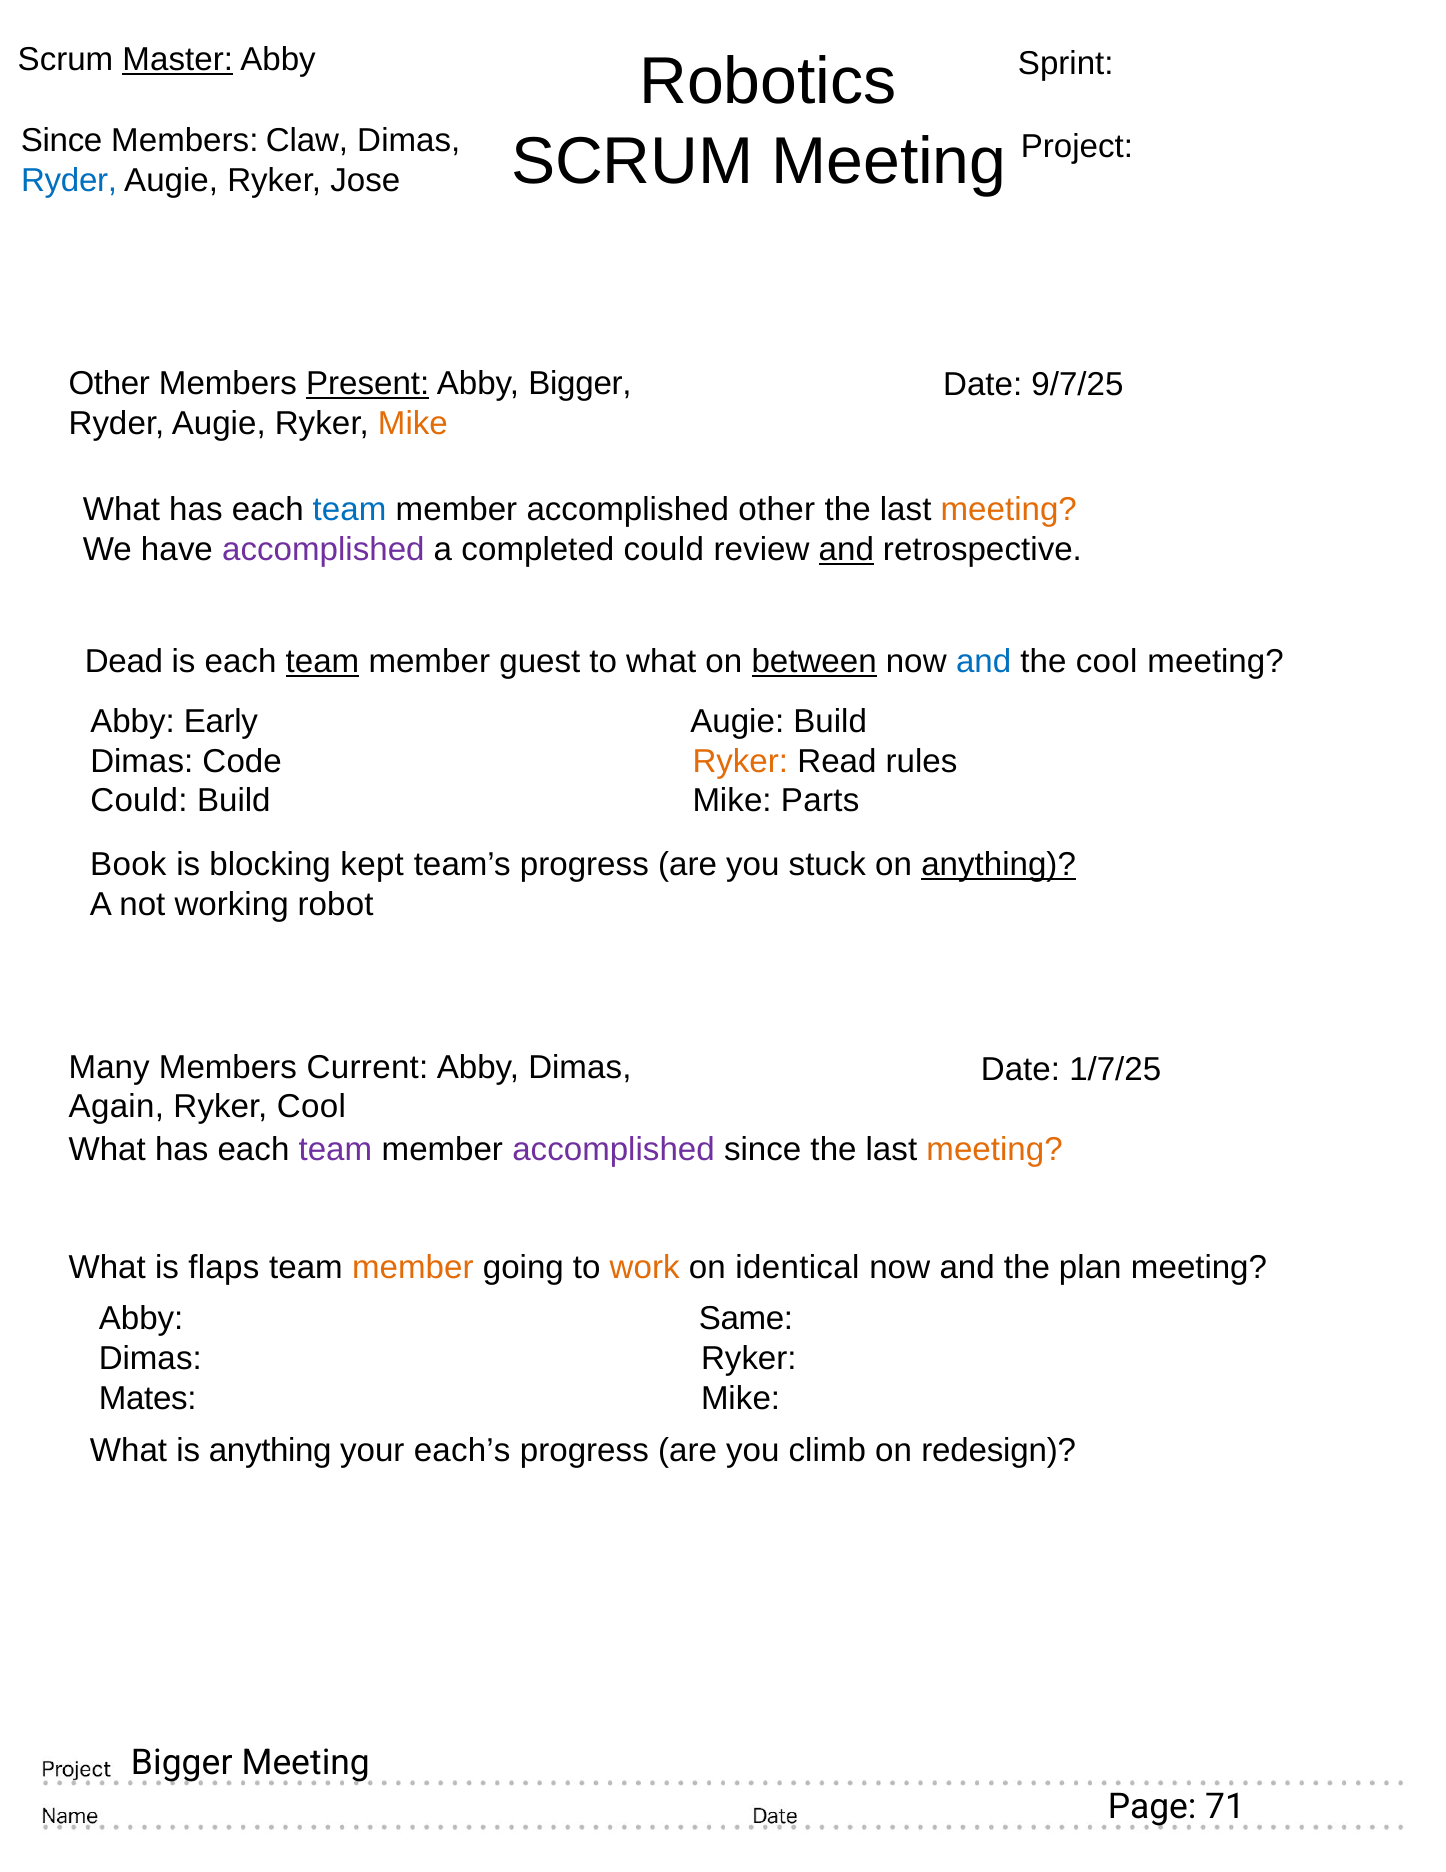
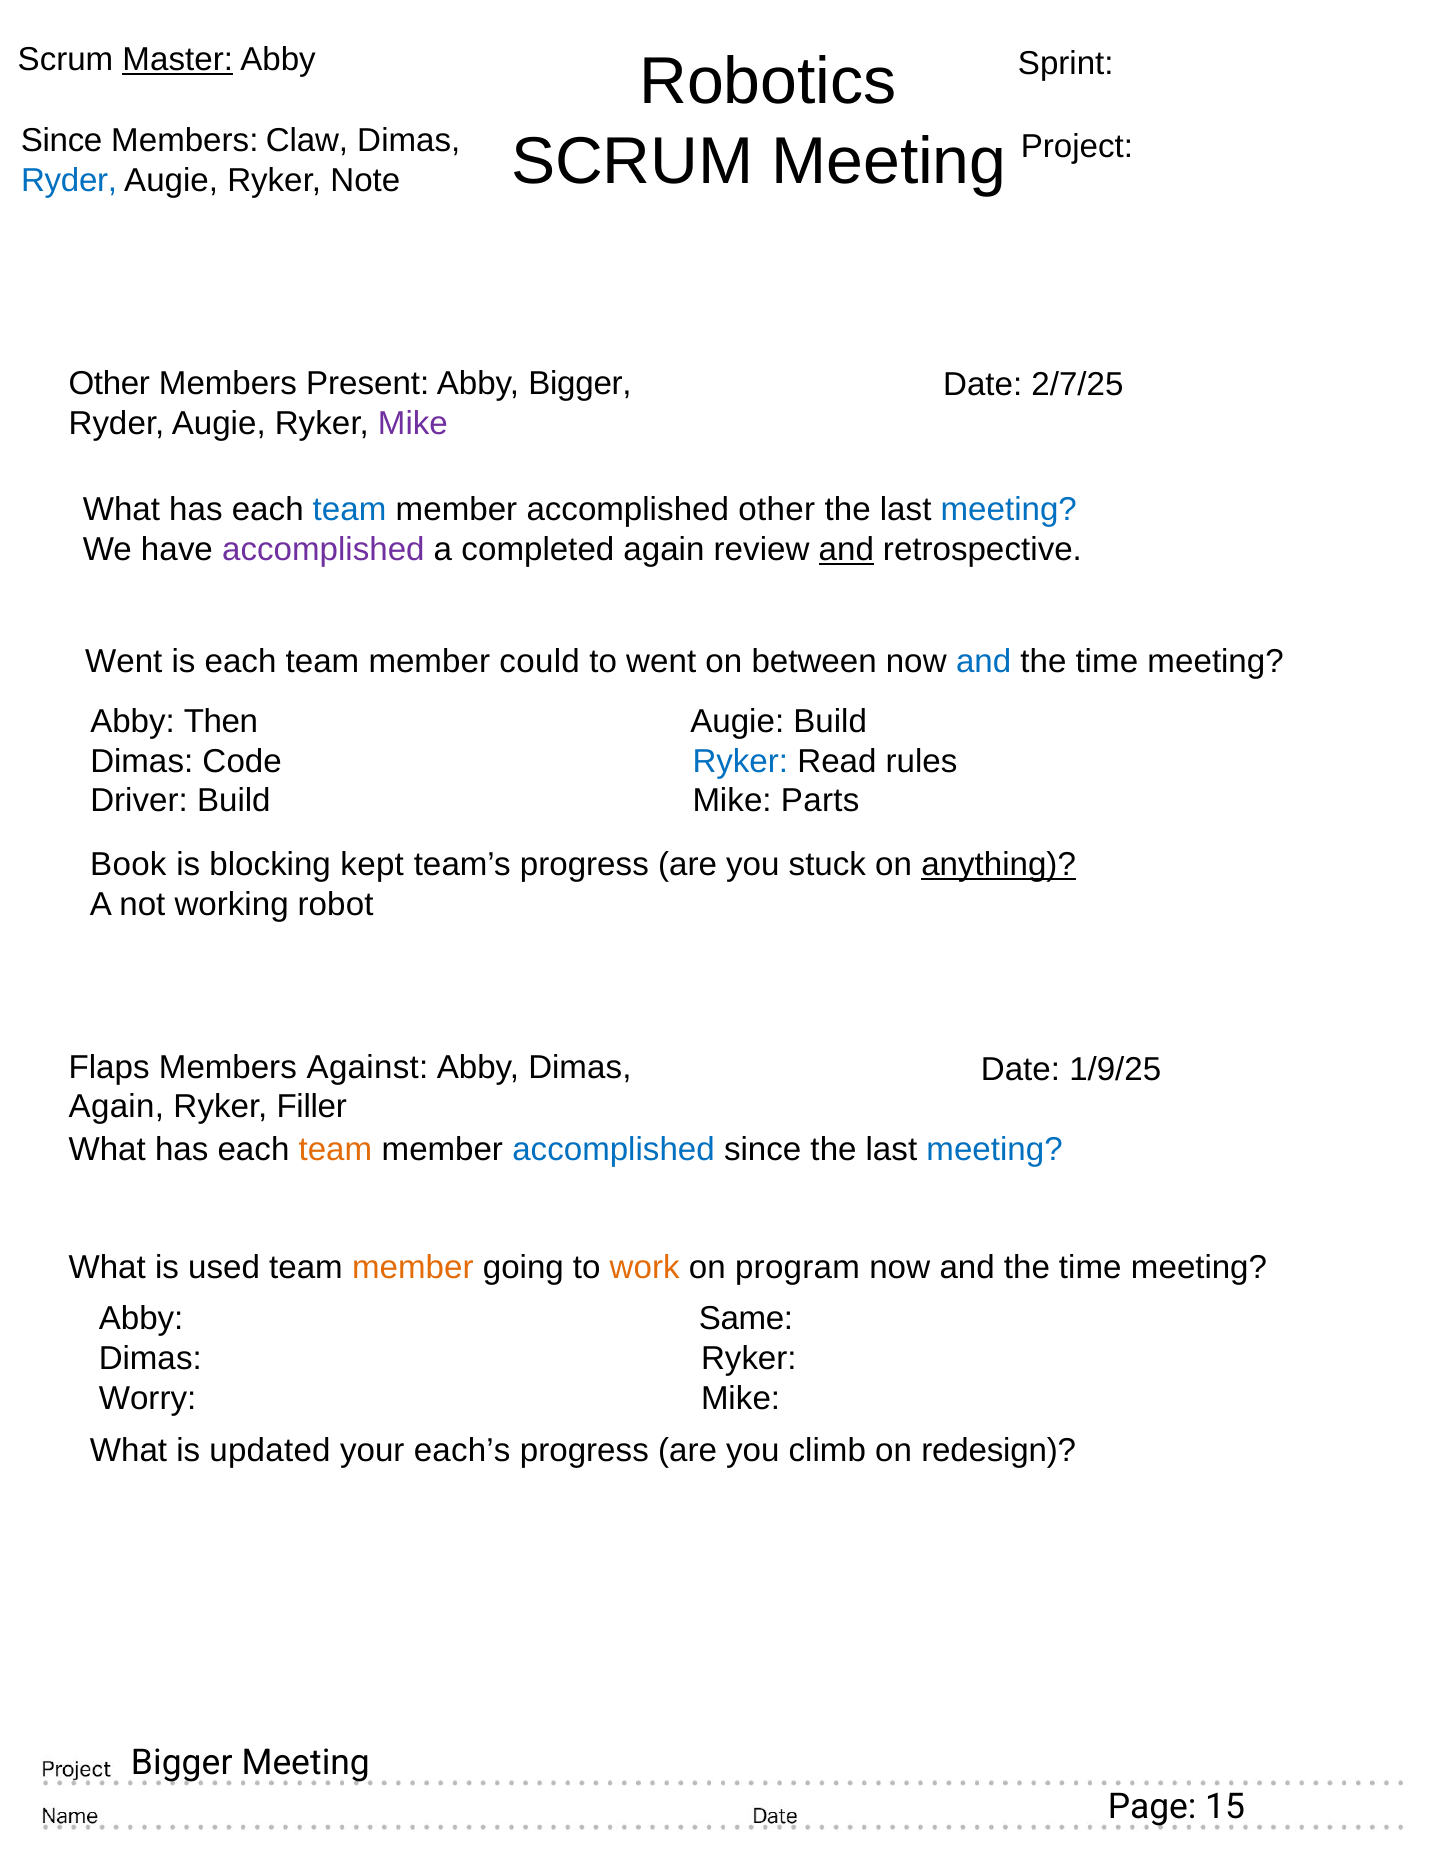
Jose: Jose -> Note
Present underline: present -> none
9/7/25: 9/7/25 -> 2/7/25
Mike at (413, 423) colour: orange -> purple
meeting at (1009, 510) colour: orange -> blue
completed could: could -> again
Dead at (124, 662): Dead -> Went
team at (322, 662) underline: present -> none
guest: guest -> could
to what: what -> went
between underline: present -> none
cool at (1107, 662): cool -> time
Early: Early -> Then
Ryker at (740, 761) colour: orange -> blue
Could at (139, 801): Could -> Driver
Many: Many -> Flaps
Current: Current -> Against
1/7/25: 1/7/25 -> 1/9/25
Ryker Cool: Cool -> Filler
team at (335, 1149) colour: purple -> orange
accomplished at (614, 1149) colour: purple -> blue
meeting at (995, 1149) colour: orange -> blue
flaps: flaps -> used
identical: identical -> program
plan at (1090, 1268): plan -> time
Mates: Mates -> Worry
is anything: anything -> updated
71: 71 -> 15
